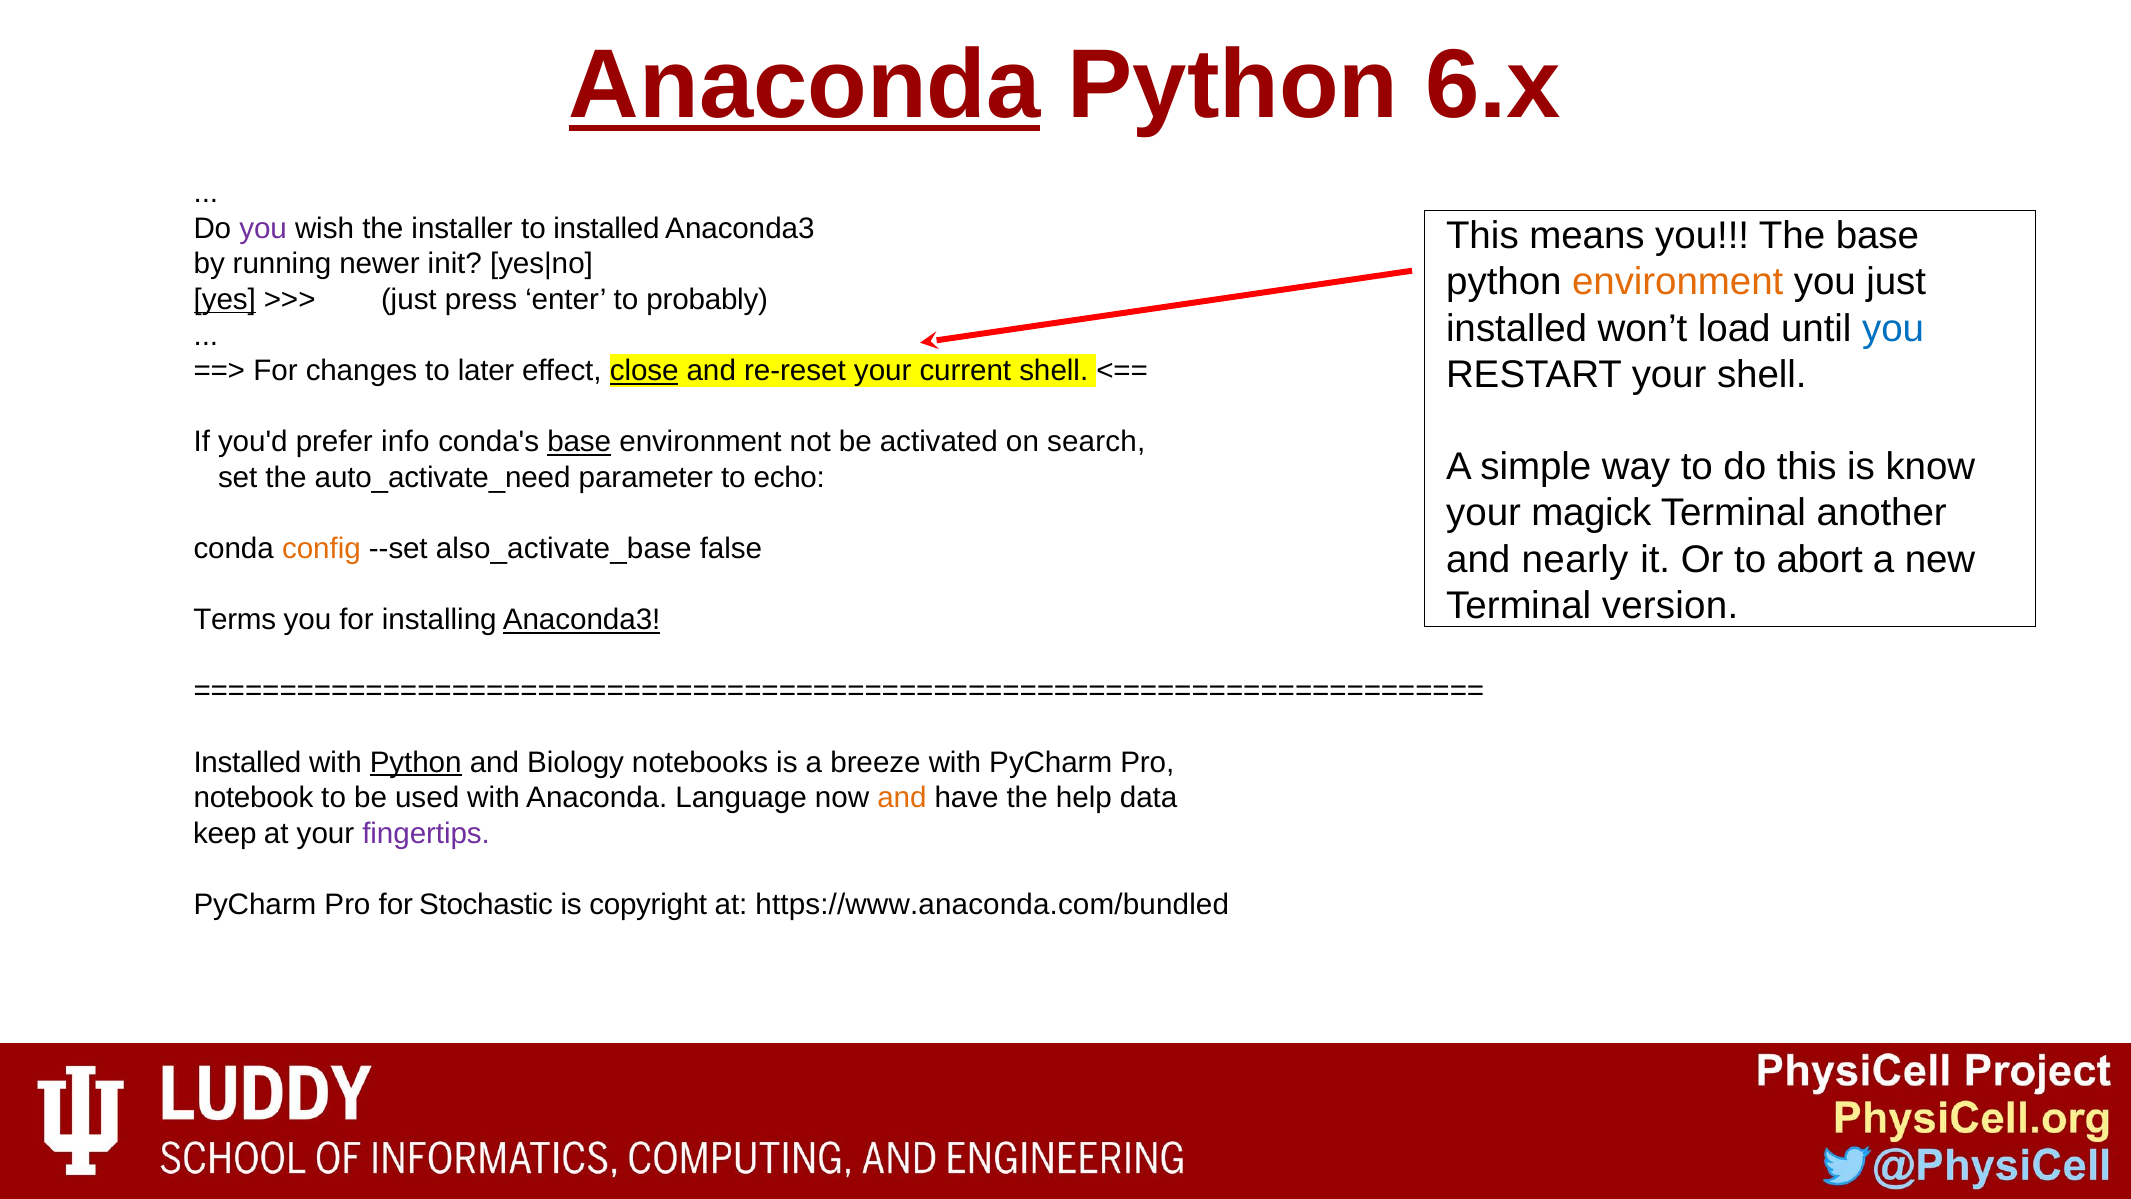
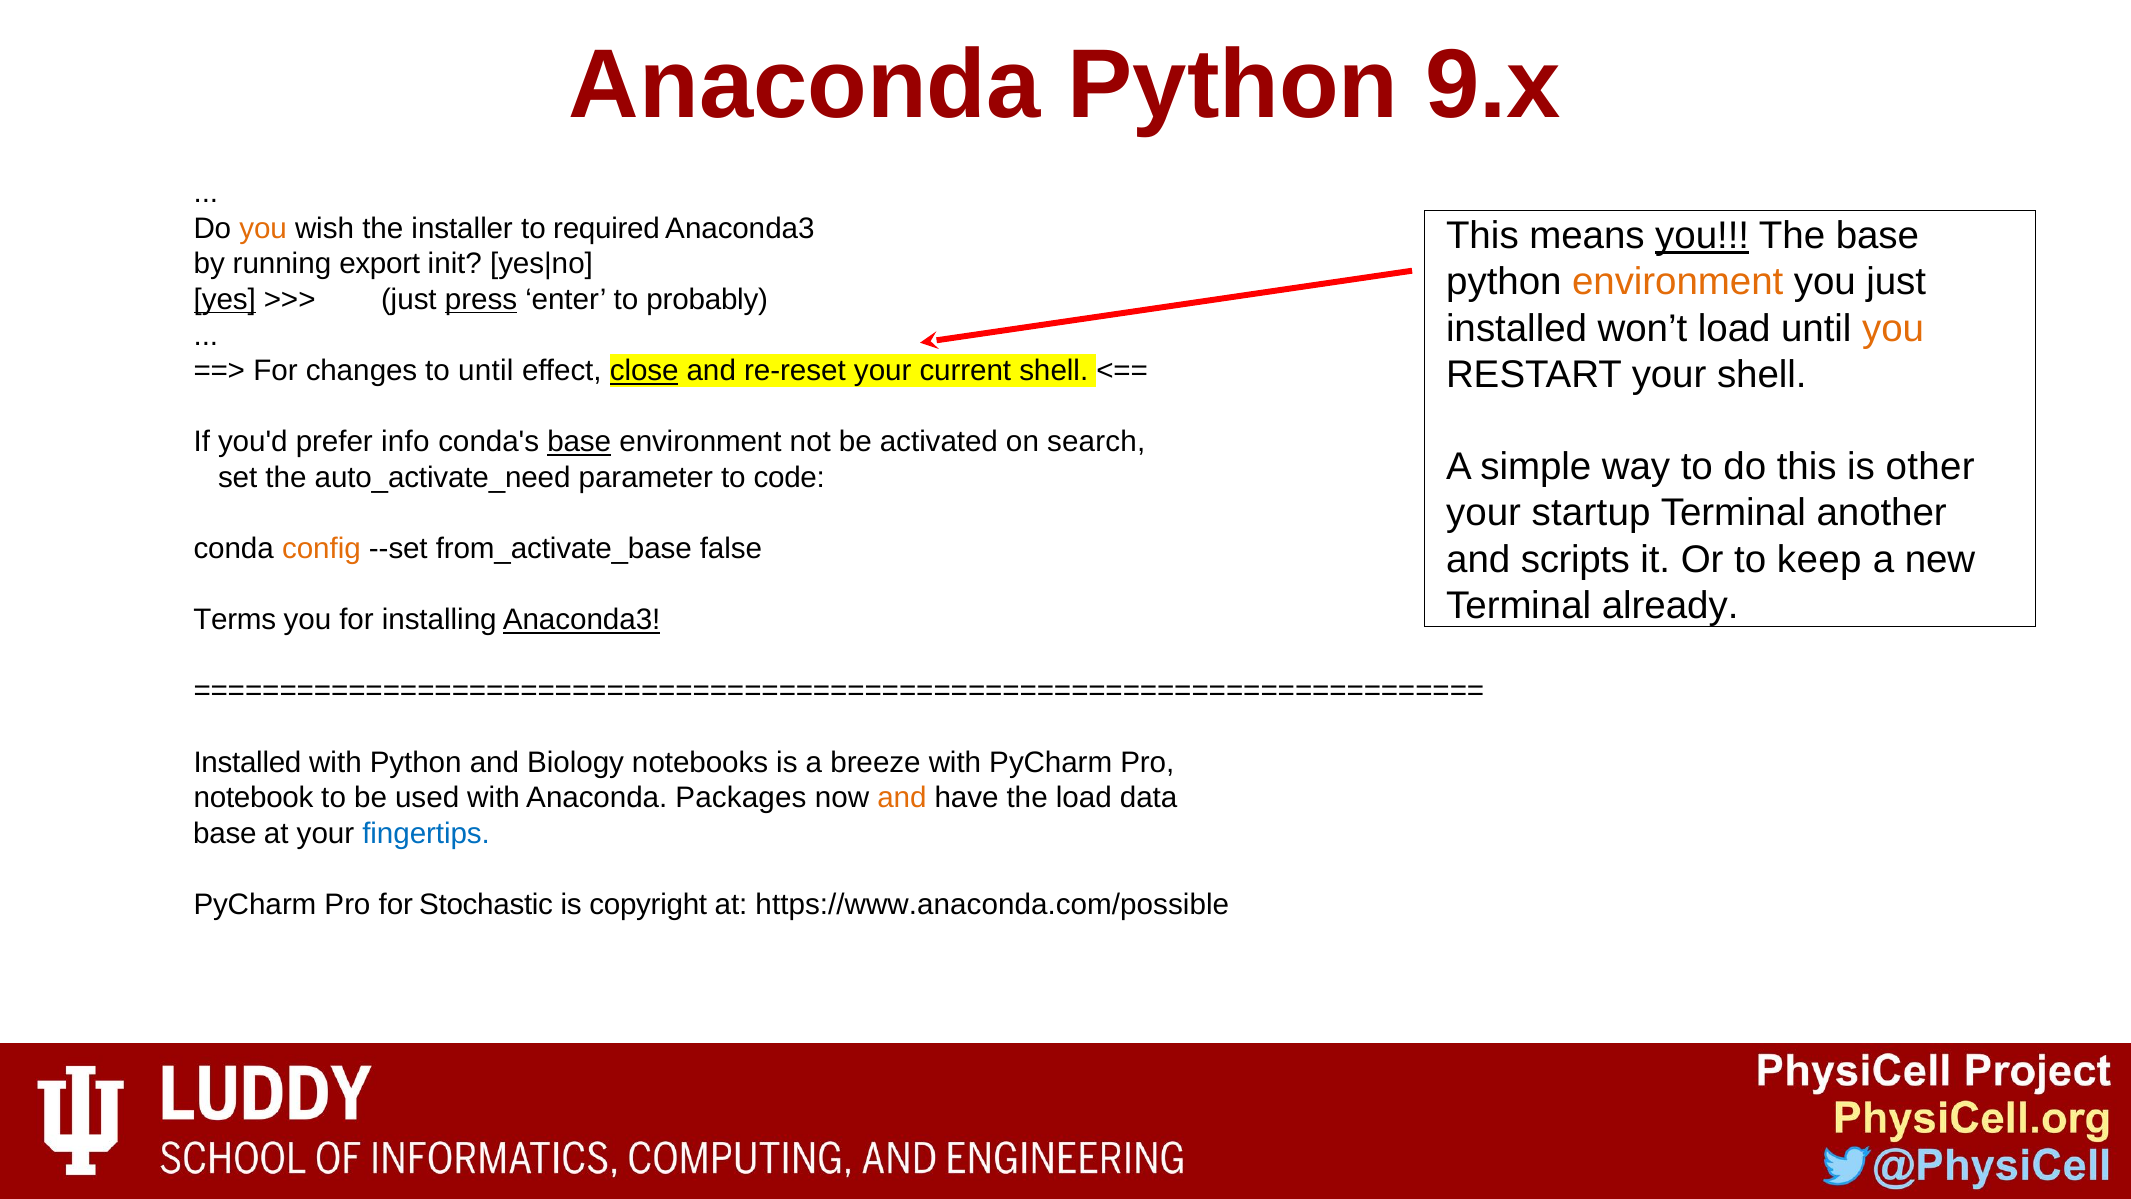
Anaconda at (805, 86) underline: present -> none
6.x: 6.x -> 9.x
you at (263, 229) colour: purple -> orange
to installed: installed -> required
you at (1702, 236) underline: none -> present
newer: newer -> export
press underline: none -> present
you at (1893, 328) colour: blue -> orange
to later: later -> until
know: know -> other
echo: echo -> code
magick: magick -> startup
also_activate_base: also_activate_base -> from_activate_base
nearly: nearly -> scripts
abort: abort -> keep
version: version -> already
Python at (416, 762) underline: present -> none
Language: Language -> Packages
the help: help -> load
keep at (225, 833): keep -> base
fingertips colour: purple -> blue
https://www.anaconda.com/bundled: https://www.anaconda.com/bundled -> https://www.anaconda.com/possible
